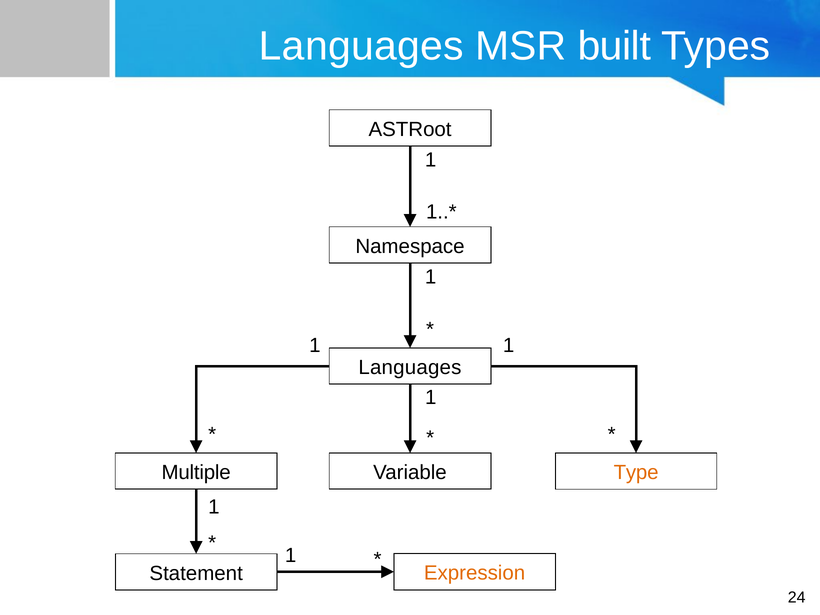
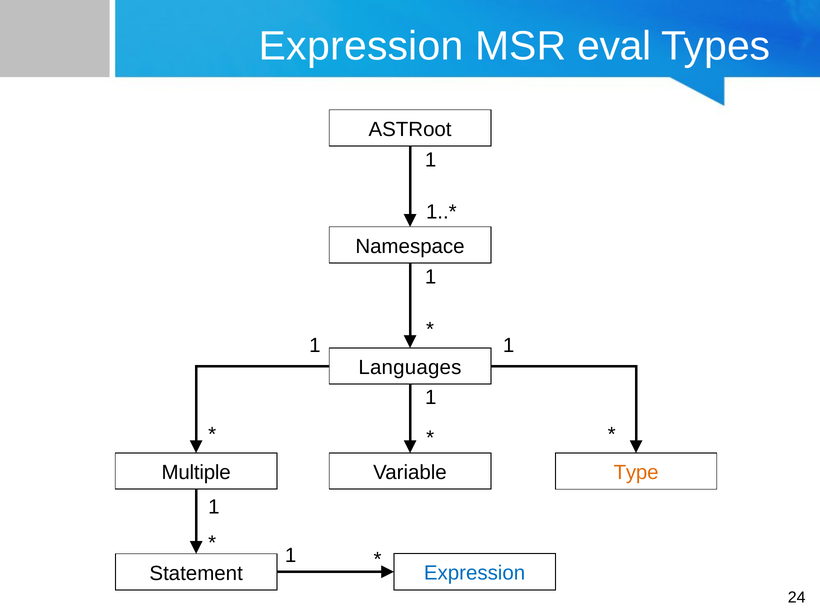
Languages at (361, 46): Languages -> Expression
built: built -> eval
Expression at (475, 573) colour: orange -> blue
